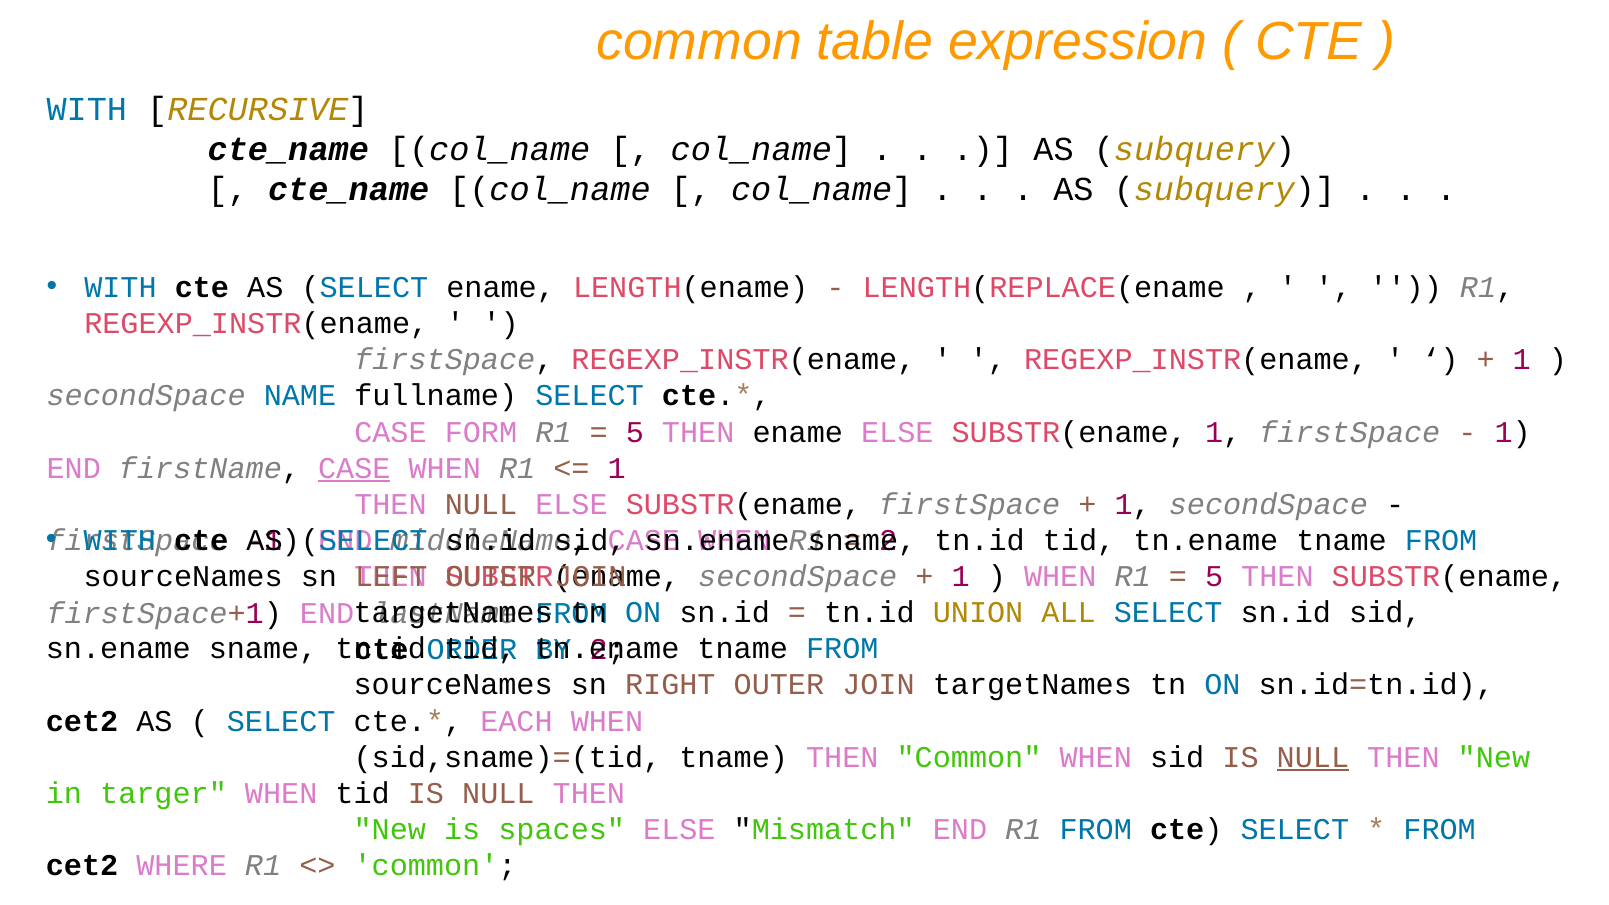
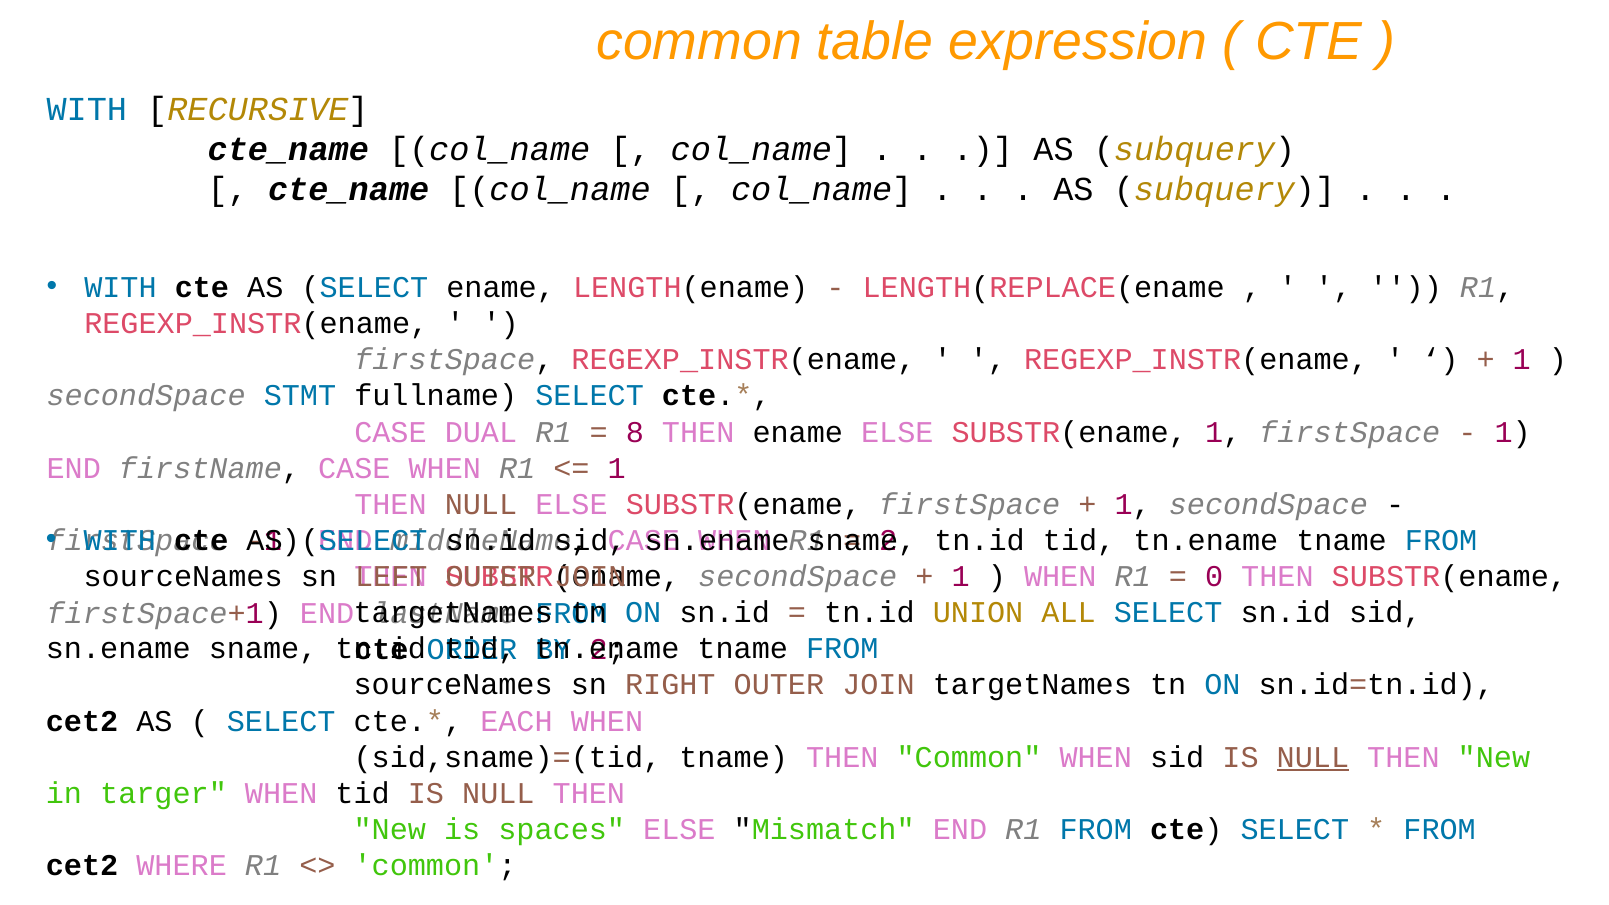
NAME: NAME -> STMT
FORM: FORM -> DUAL
5 at (635, 432): 5 -> 8
CASE at (354, 468) underline: present -> none
5 at (1214, 577): 5 -> 0
